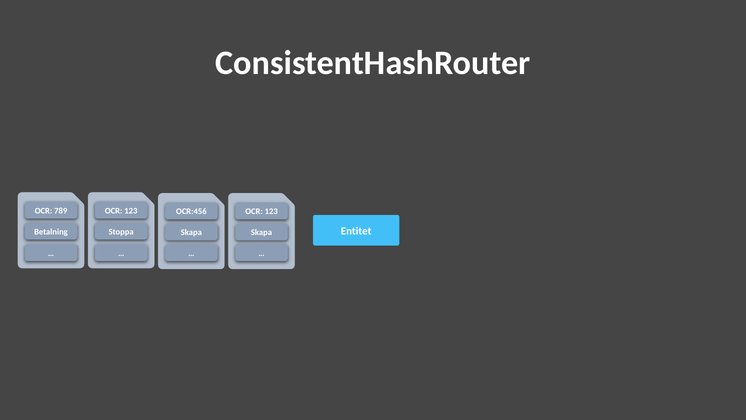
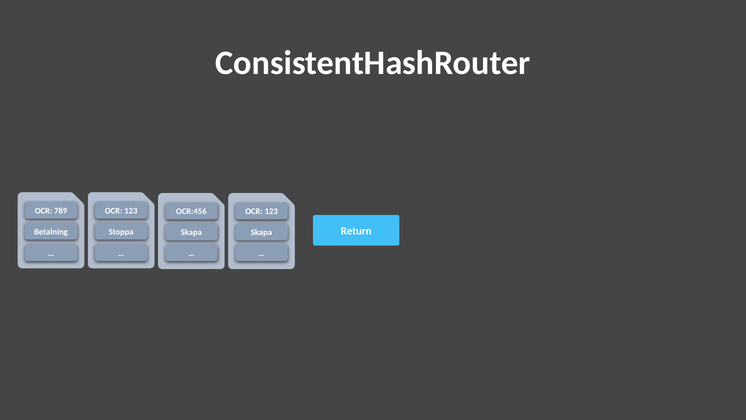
Entitet: Entitet -> Return
